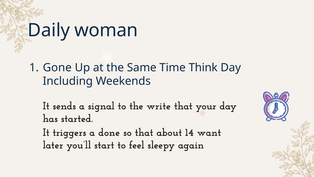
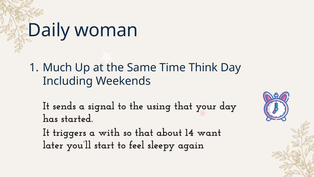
Gone: Gone -> Much
write: write -> using
done: done -> with
